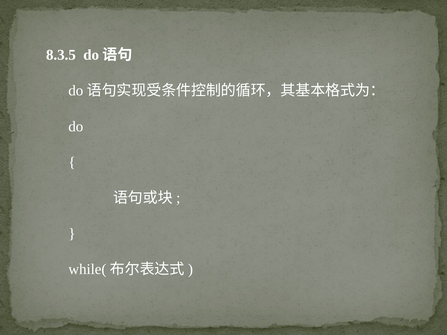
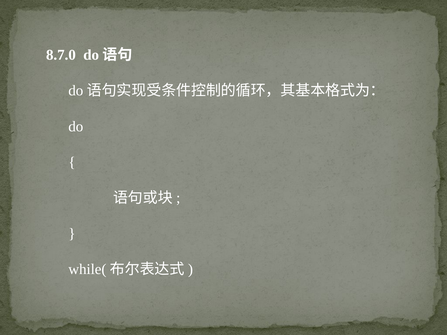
8.3.5: 8.3.5 -> 8.7.0
